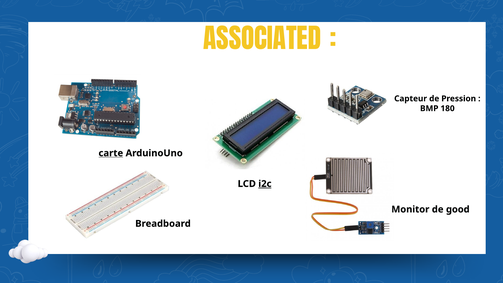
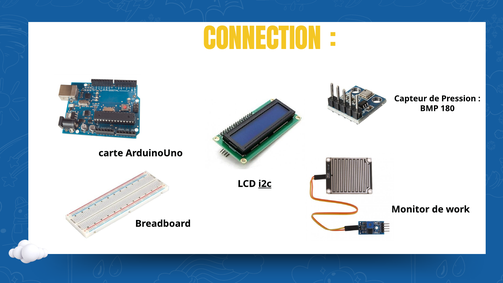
ASSOCIATED: ASSOCIATED -> CONNECTION
carte underline: present -> none
good: good -> work
